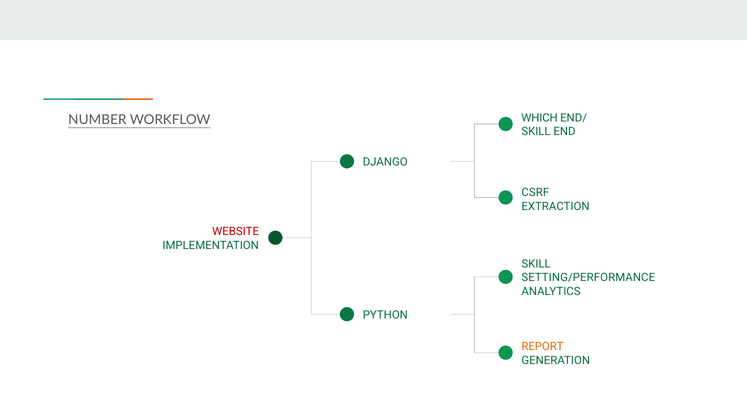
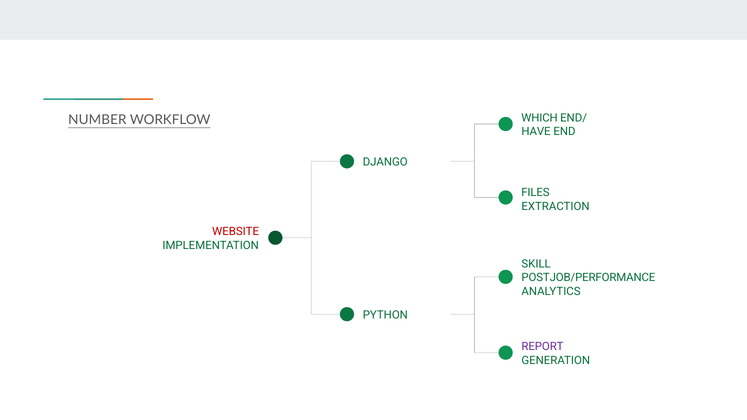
SKILL at (536, 132): SKILL -> HAVE
CSRF: CSRF -> FILES
SETTING/PERFORMANCE: SETTING/PERFORMANCE -> POSTJOB/PERFORMANCE
REPORT colour: orange -> purple
